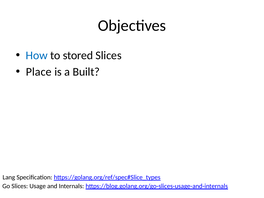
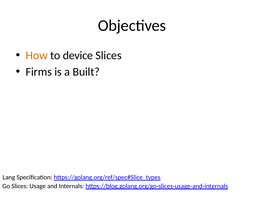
How colour: blue -> orange
stored: stored -> device
Place: Place -> Firms
